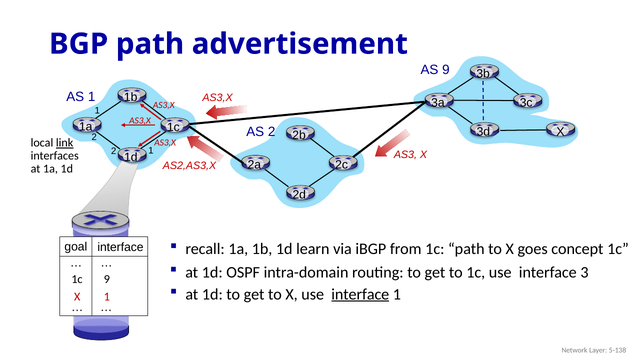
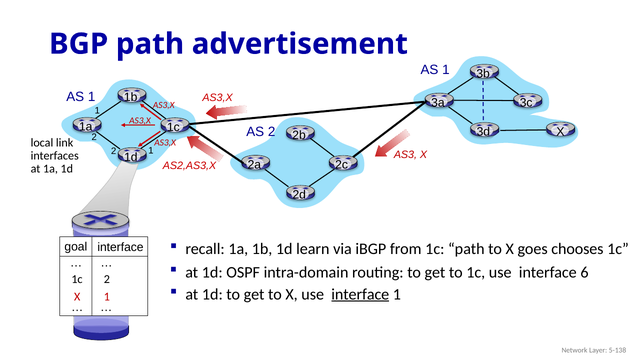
9 at (446, 70): 9 -> 1
link underline: present -> none
concept: concept -> chooses
3: 3 -> 6
1c 9: 9 -> 2
